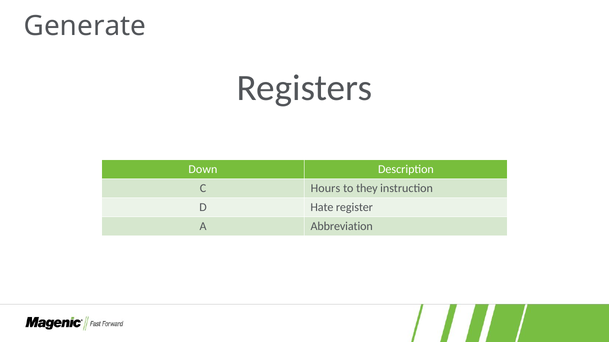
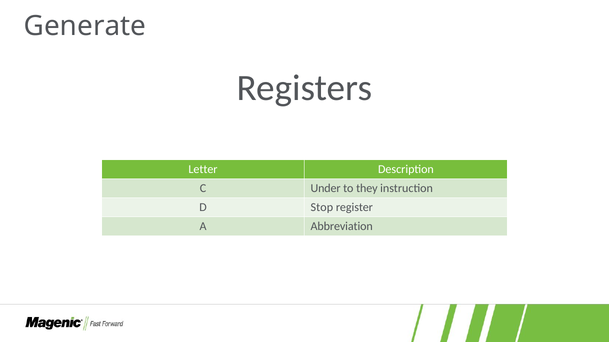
Down: Down -> Letter
Hours: Hours -> Under
Hate: Hate -> Stop
